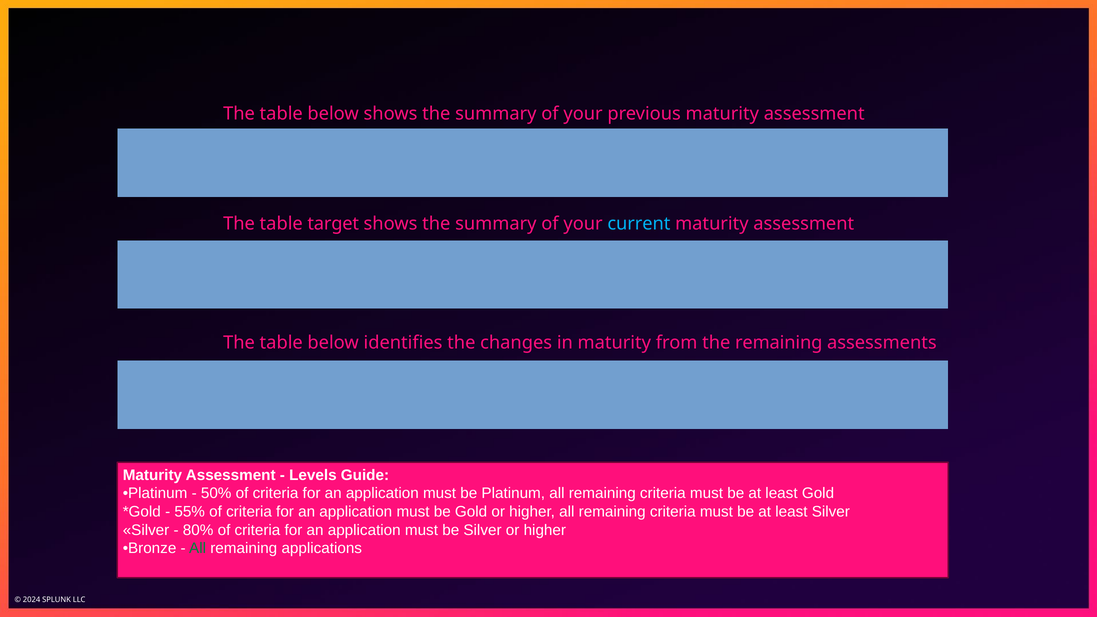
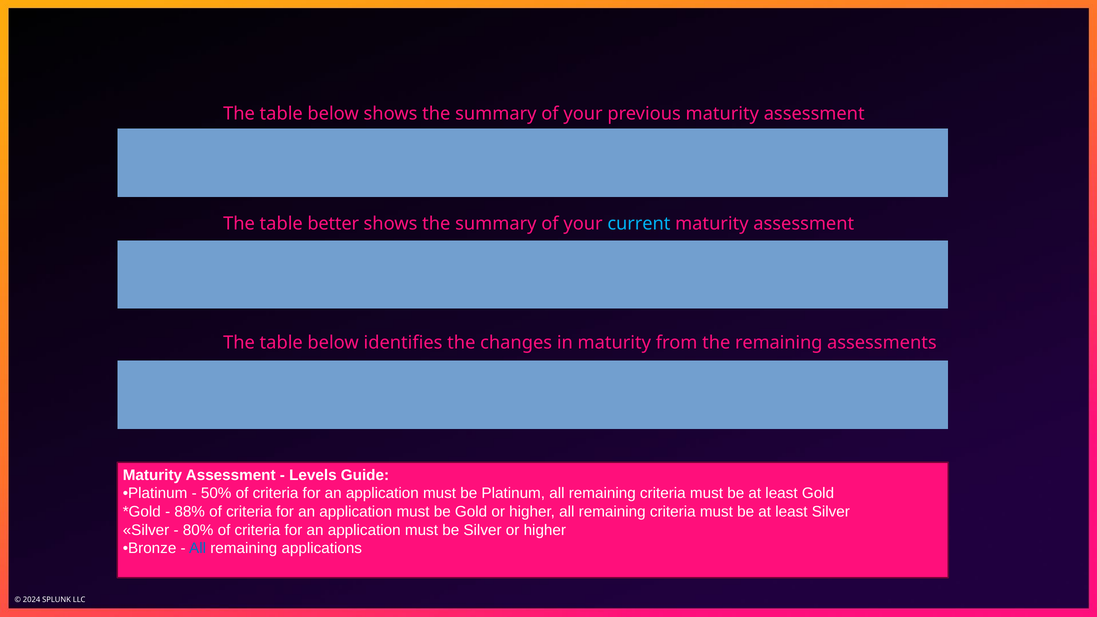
target: target -> better
55%: 55% -> 88%
All at (198, 548) colour: green -> blue
